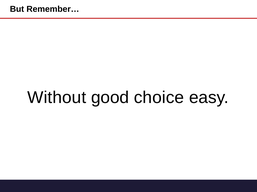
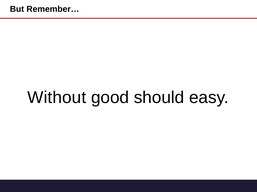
choice: choice -> should
